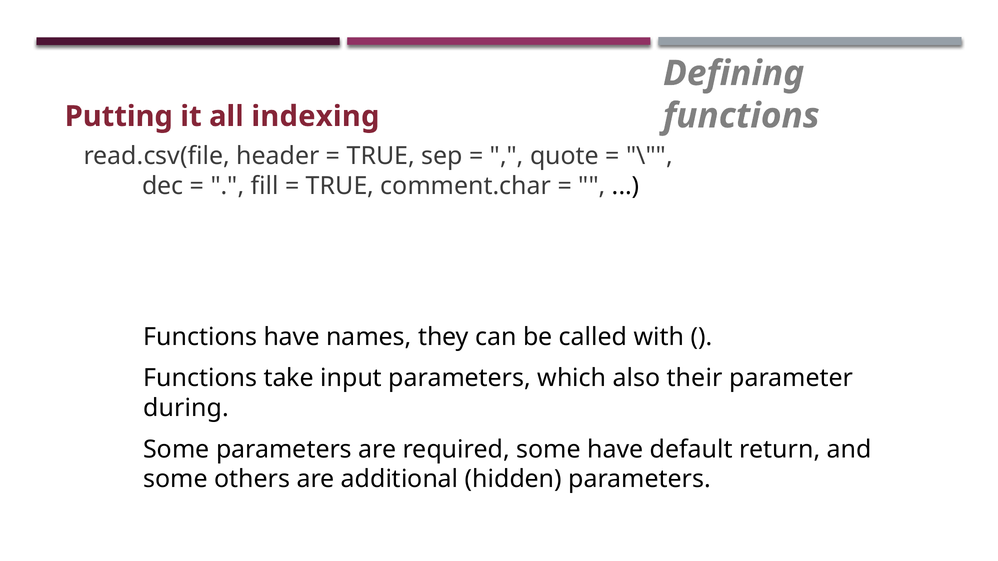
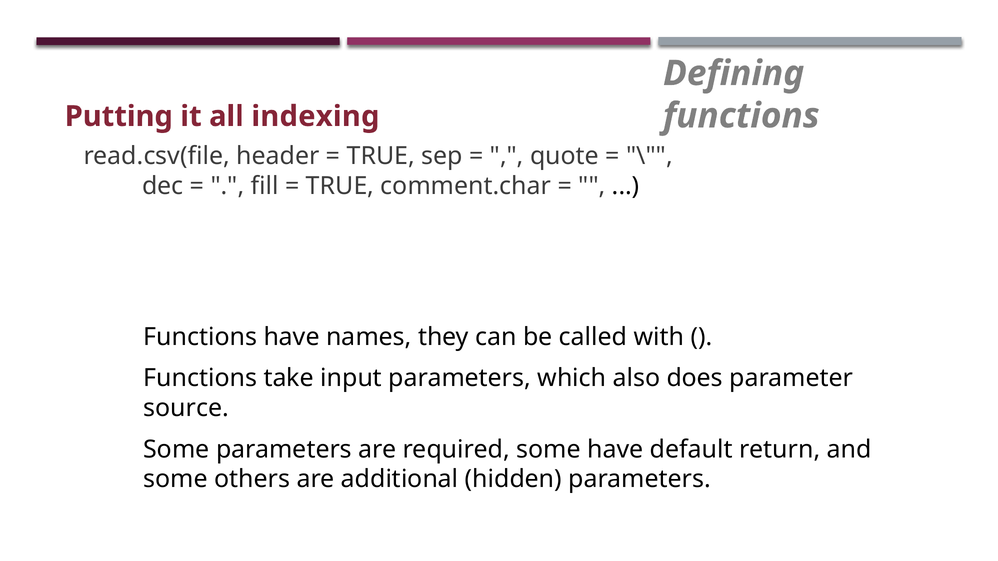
their: their -> does
during: during -> source
